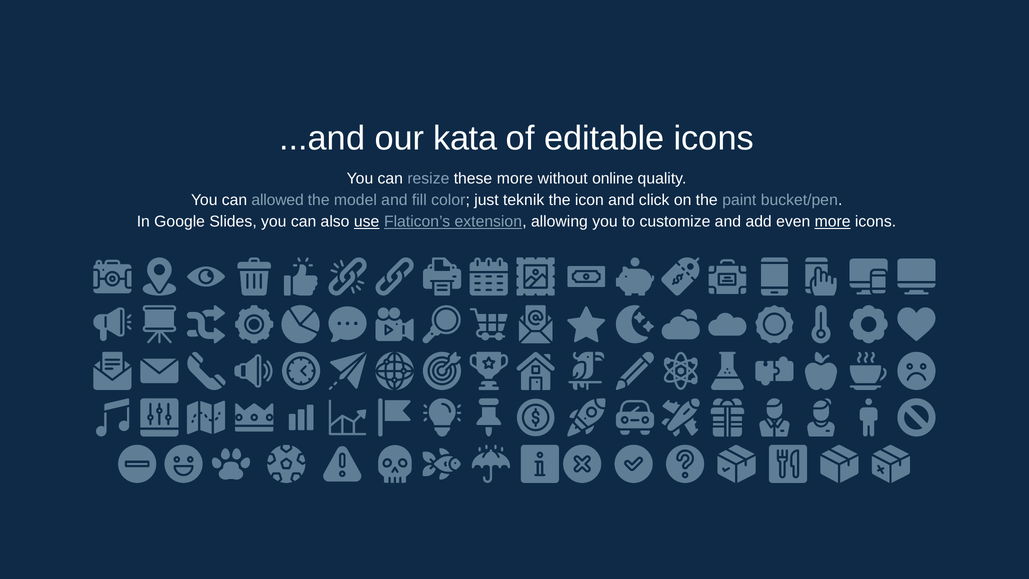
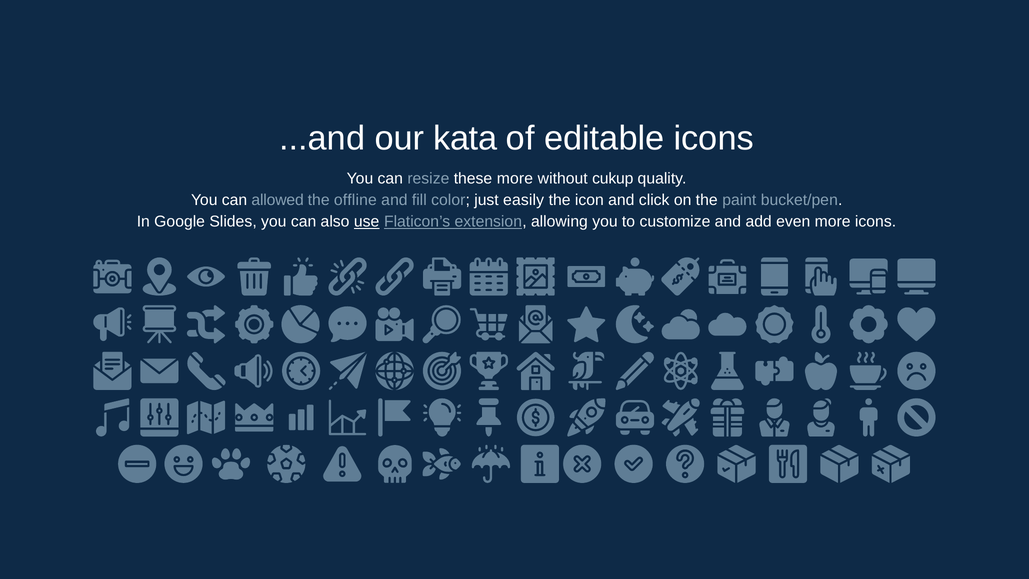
online: online -> cukup
model: model -> offline
teknik: teknik -> easily
more at (833, 222) underline: present -> none
